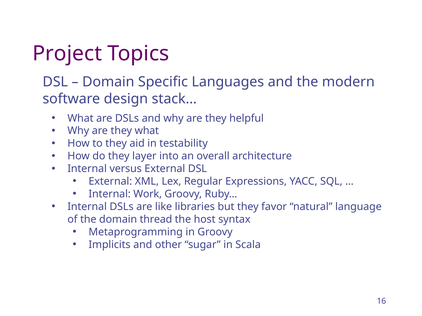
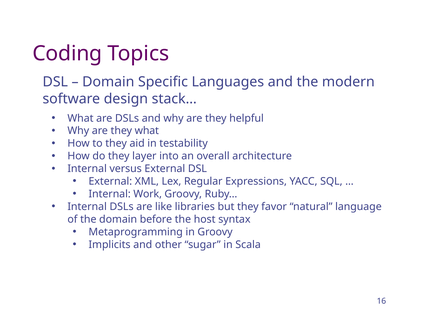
Project: Project -> Coding
thread: thread -> before
